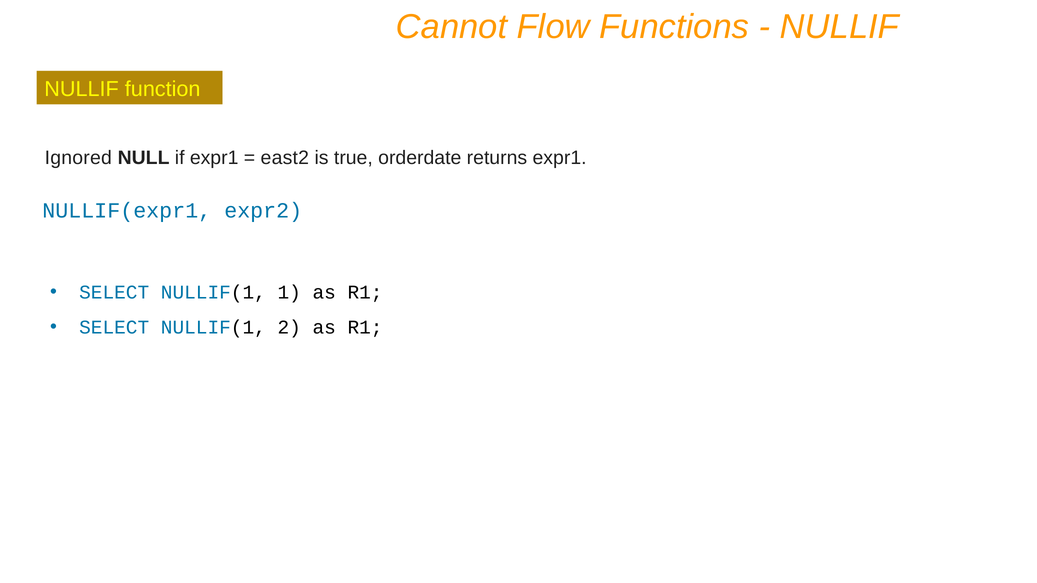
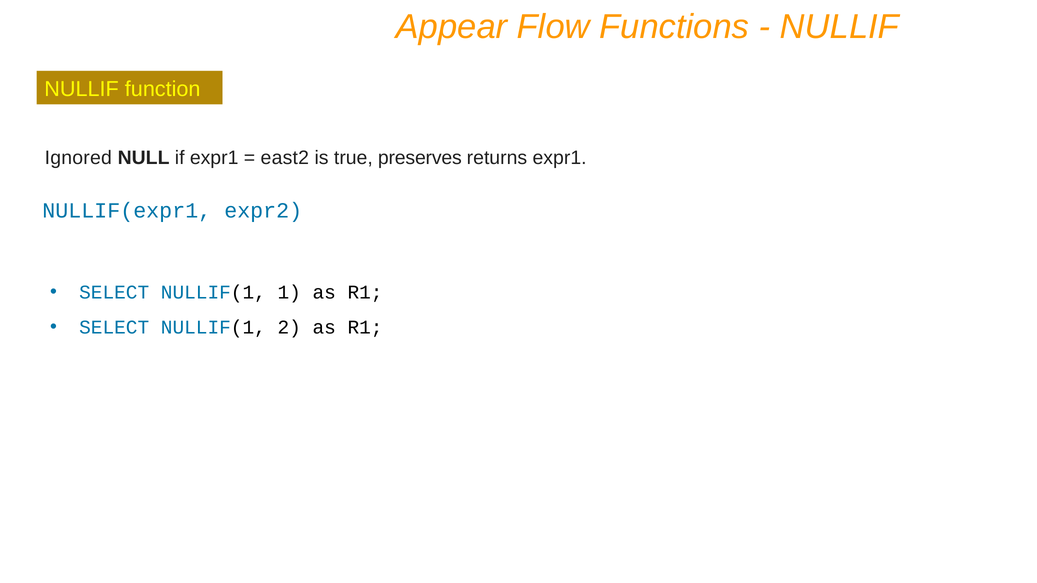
Cannot: Cannot -> Appear
orderdate: orderdate -> preserves
